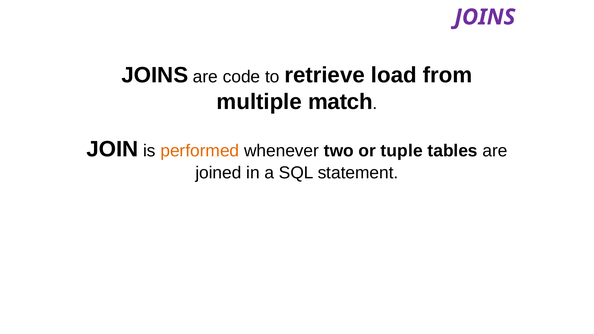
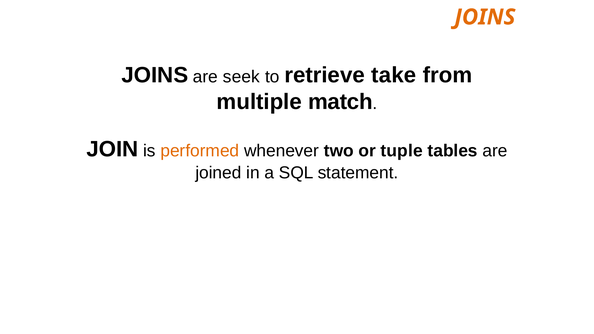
JOINS at (485, 17) colour: purple -> orange
code: code -> seek
load: load -> take
